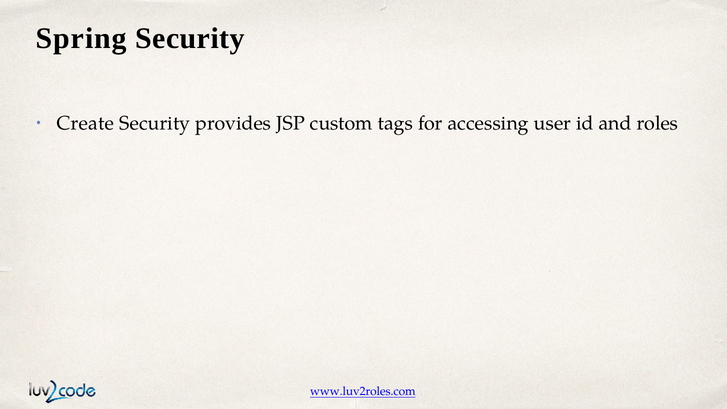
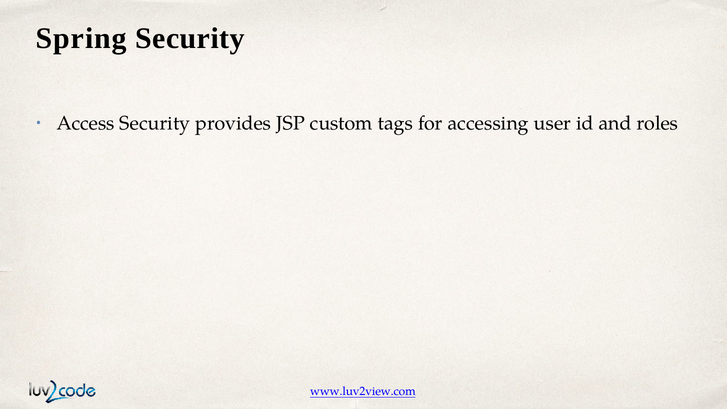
Create: Create -> Access
www.luv2roles.com: www.luv2roles.com -> www.luv2view.com
